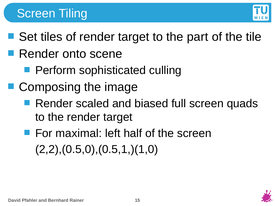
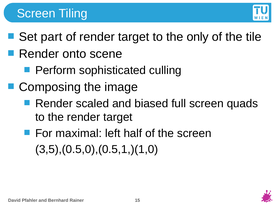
tiles: tiles -> part
part: part -> only
2,2),(0.5,0),(0.5,1,)(1,0: 2,2),(0.5,0),(0.5,1,)(1,0 -> 3,5),(0.5,0),(0.5,1,)(1,0
